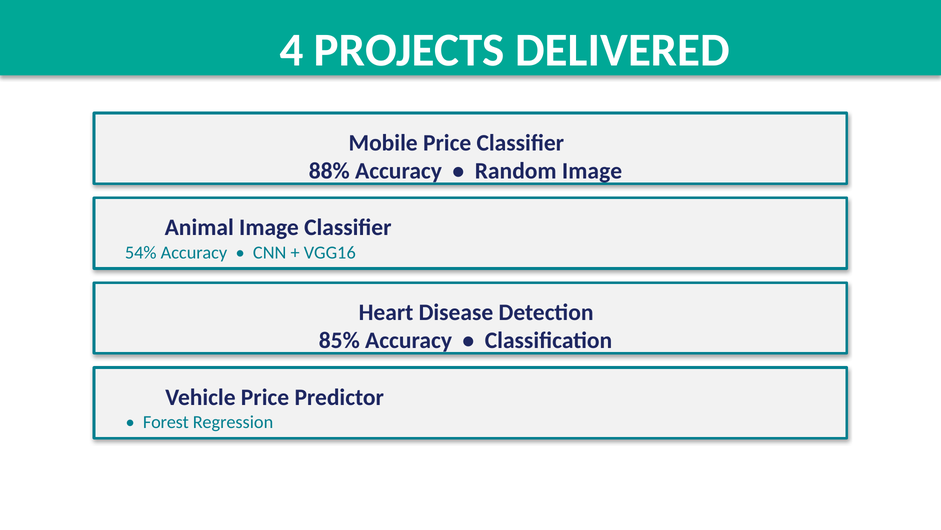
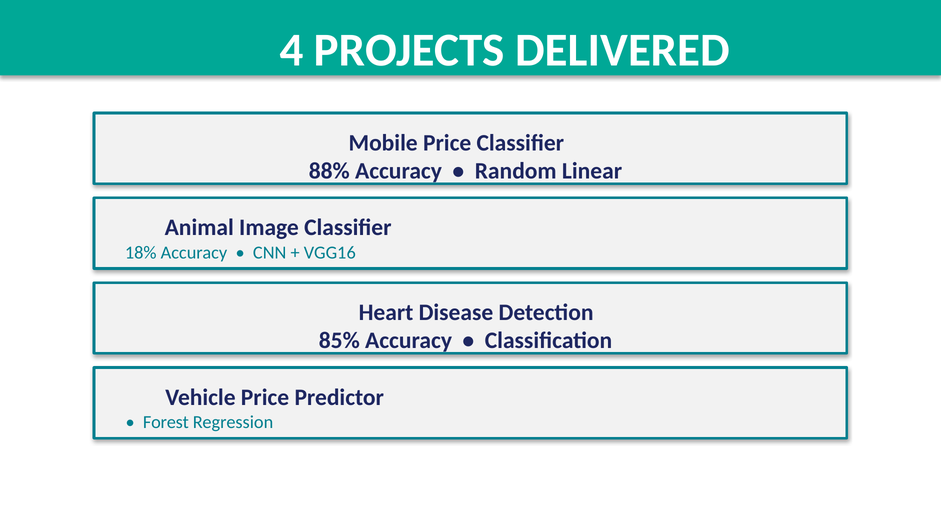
Random Image: Image -> Linear
54%: 54% -> 18%
